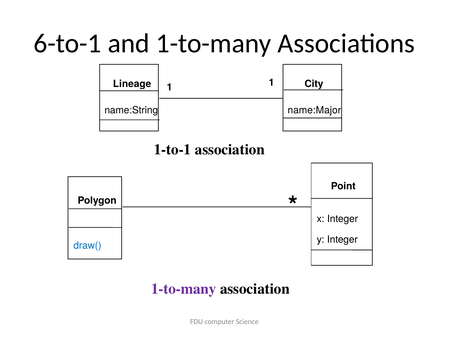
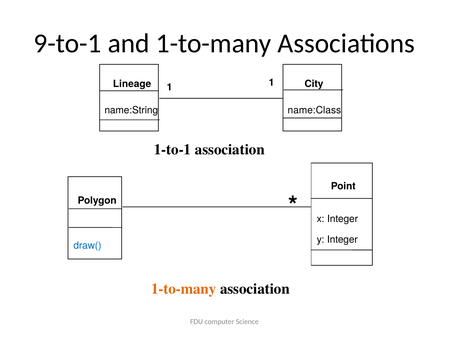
6-to-1: 6-to-1 -> 9-to-1
name:Major: name:Major -> name:Class
1-to-many at (184, 289) colour: purple -> orange
